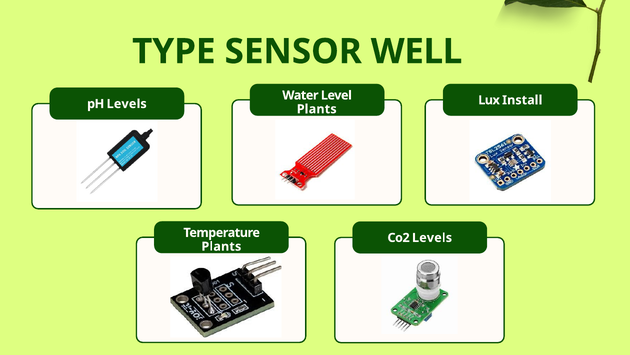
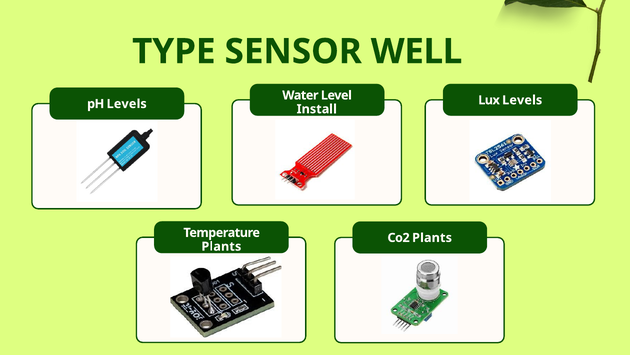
Lux Install: Install -> Levels
Plants at (317, 109): Plants -> Install
Co2 Levels: Levels -> Plants
